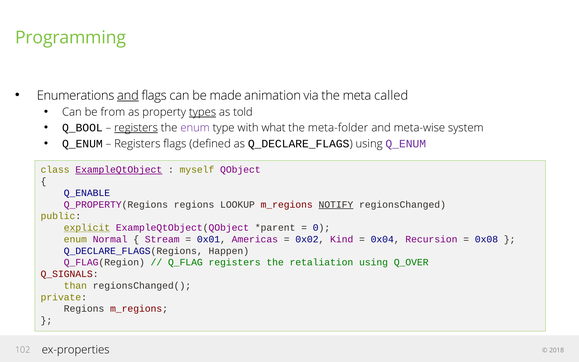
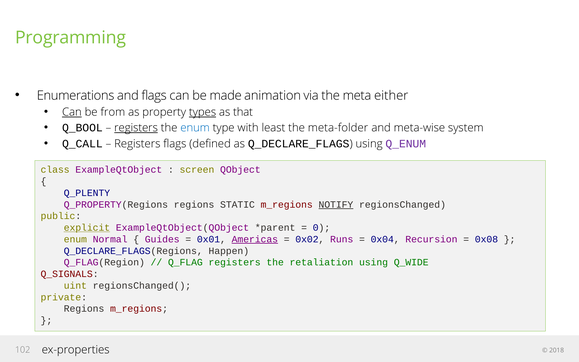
and at (128, 95) underline: present -> none
called: called -> either
Can at (72, 112) underline: none -> present
told: told -> that
enum at (195, 128) colour: purple -> blue
what: what -> least
Q_ENUM at (82, 144): Q_ENUM -> Q_CALL
ExampleQtObject underline: present -> none
myself: myself -> screen
Q_ENABLE: Q_ENABLE -> Q_PLENTY
LOOKUP: LOOKUP -> STATIC
Stream: Stream -> Guides
Americas underline: none -> present
Kind: Kind -> Runs
Q_OVER: Q_OVER -> Q_WIDE
than: than -> uint
